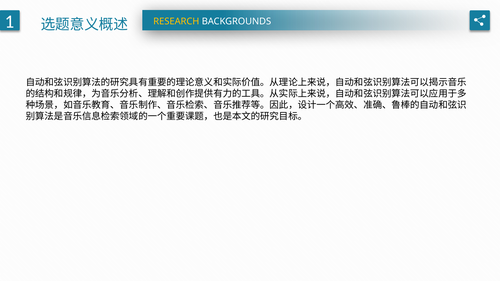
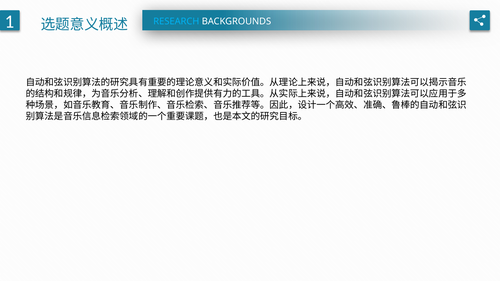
RESEARCH colour: yellow -> light blue
